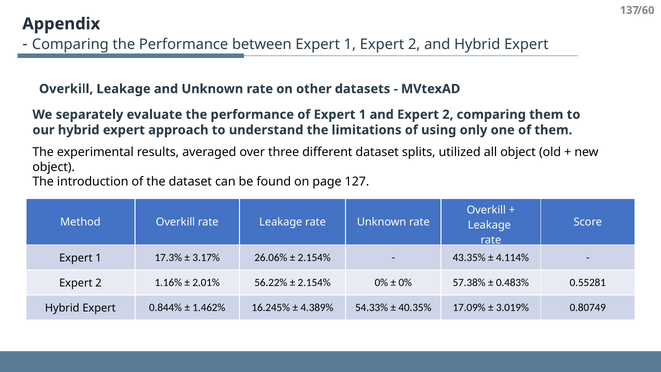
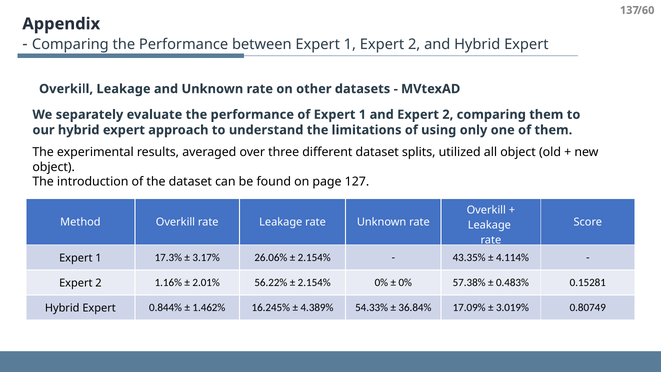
0.55281: 0.55281 -> 0.15281
40.35%: 40.35% -> 36.84%
